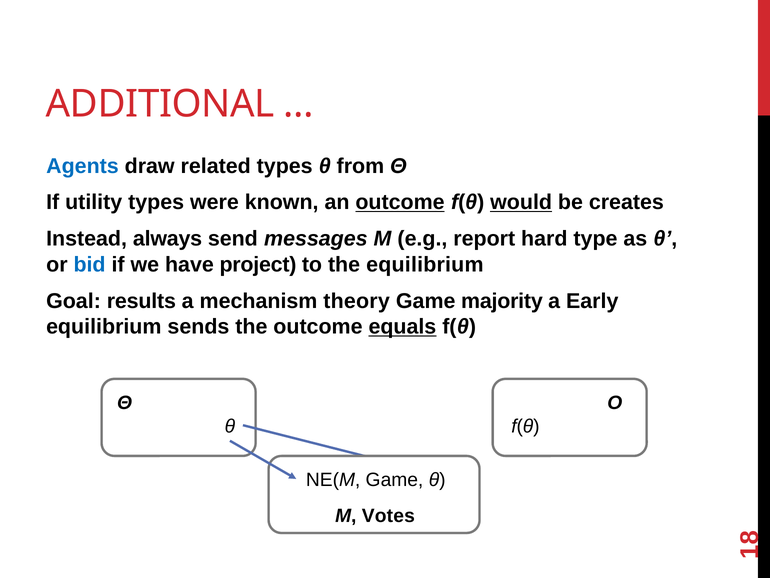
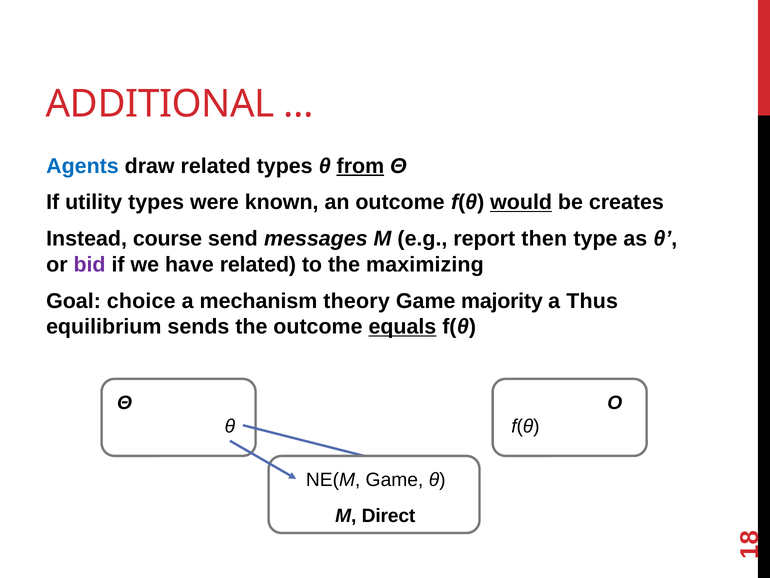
from underline: none -> present
outcome at (400, 202) underline: present -> none
always: always -> course
hard: hard -> then
bid colour: blue -> purple
have project: project -> related
the equilibrium: equilibrium -> maximizing
results: results -> choice
Early: Early -> Thus
Votes: Votes -> Direct
